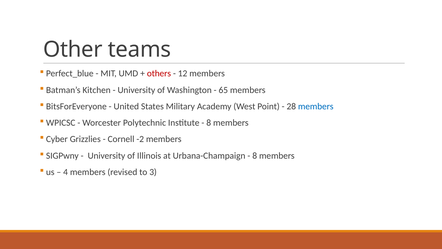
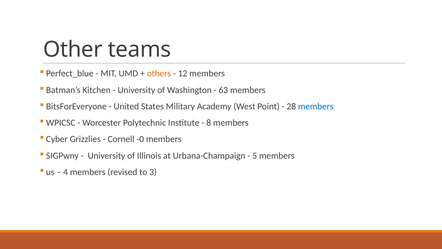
others colour: red -> orange
65: 65 -> 63
-2: -2 -> -0
8 at (255, 155): 8 -> 5
